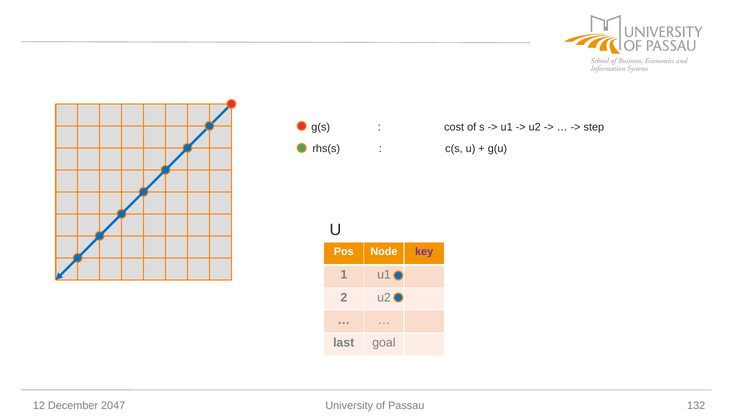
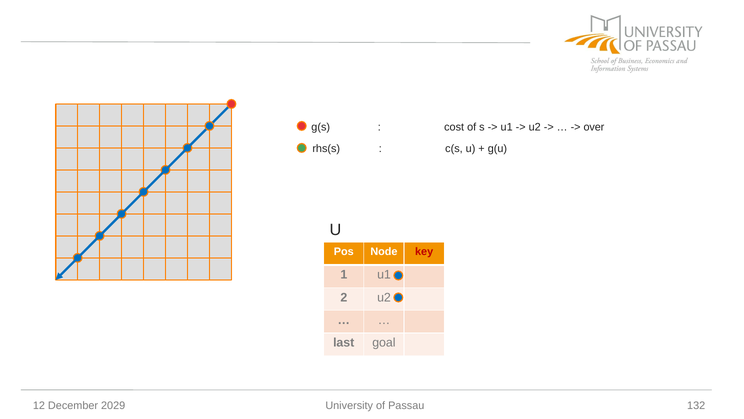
step: step -> over
key colour: purple -> red
2047: 2047 -> 2029
